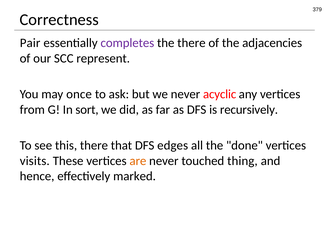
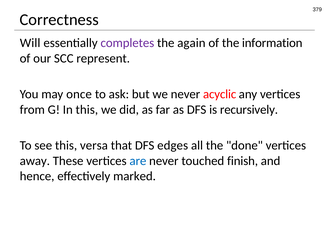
Pair: Pair -> Will
the there: there -> again
adjacencies: adjacencies -> information
In sort: sort -> this
this there: there -> versa
visits: visits -> away
are colour: orange -> blue
thing: thing -> finish
